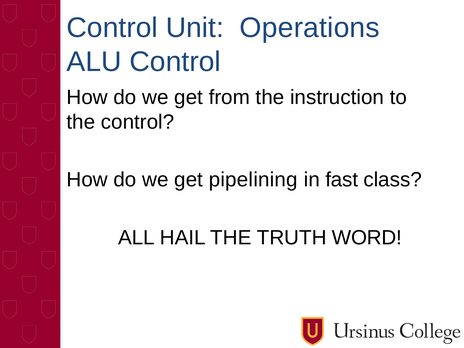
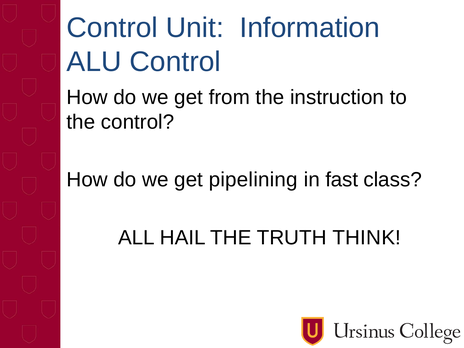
Operations: Operations -> Information
WORD: WORD -> THINK
